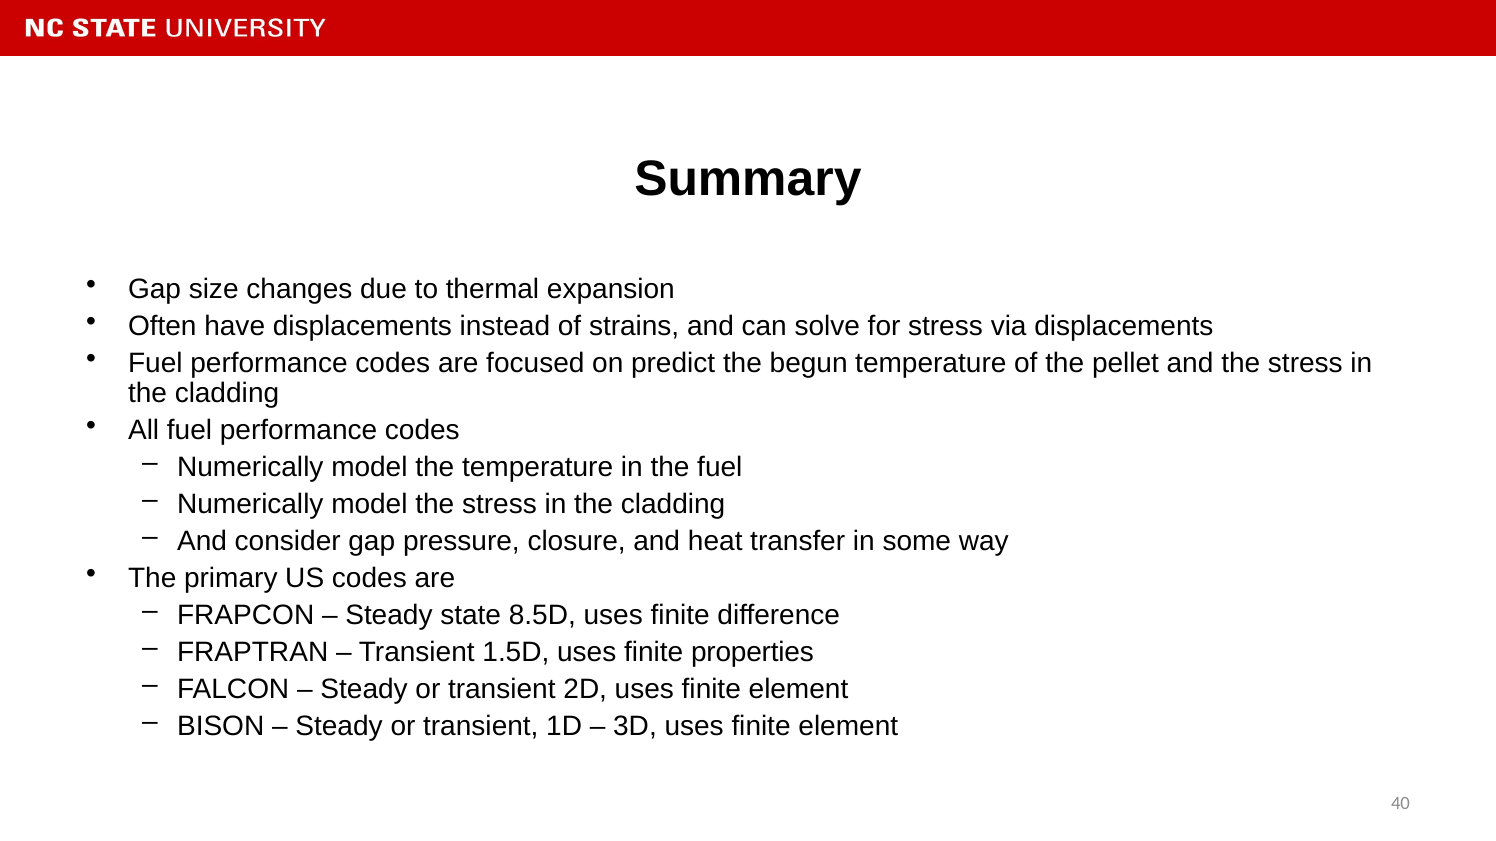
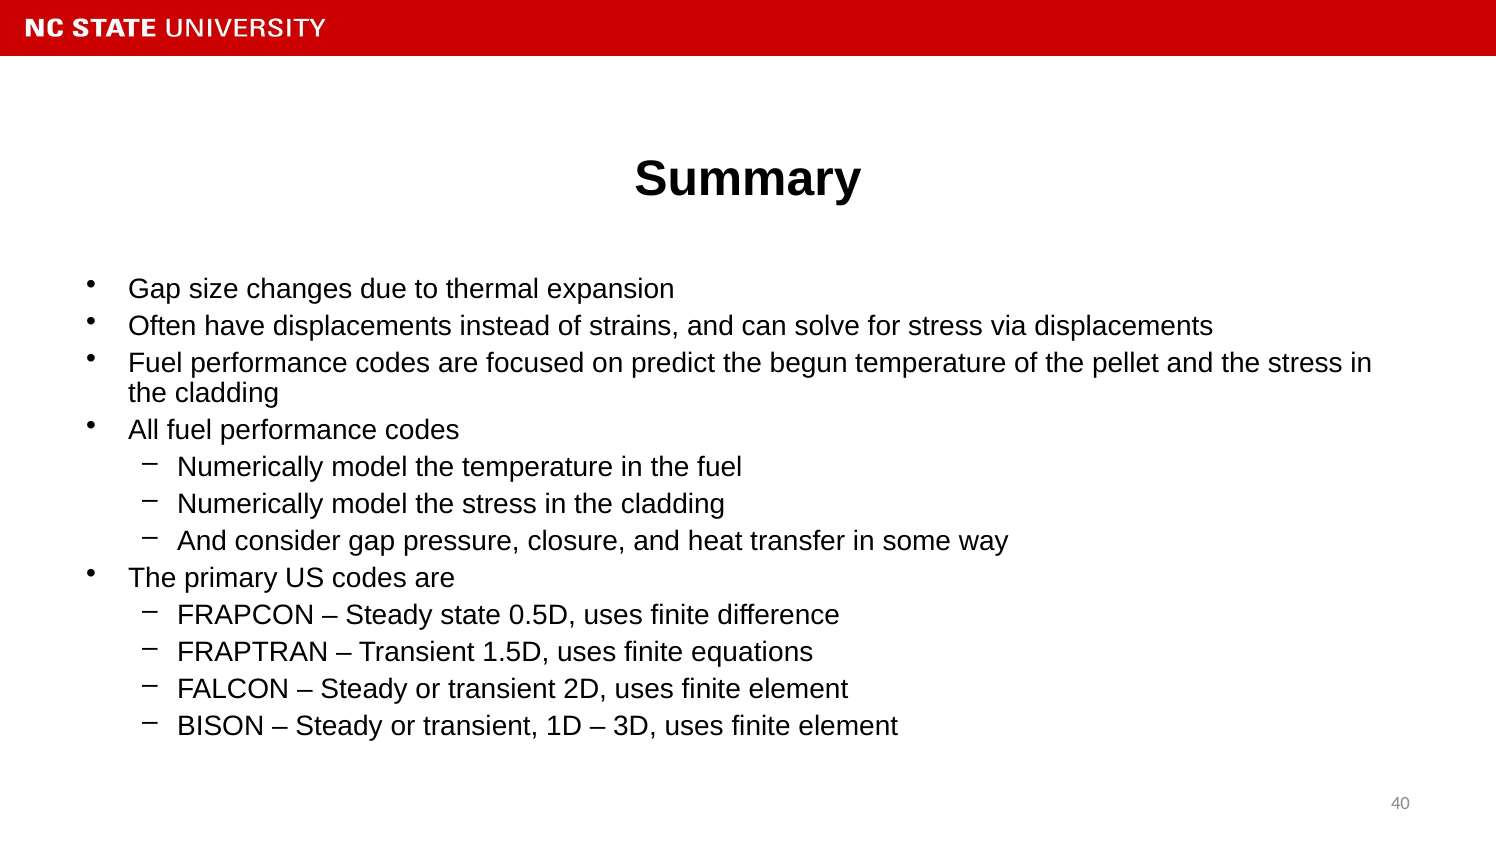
8.5D: 8.5D -> 0.5D
properties: properties -> equations
